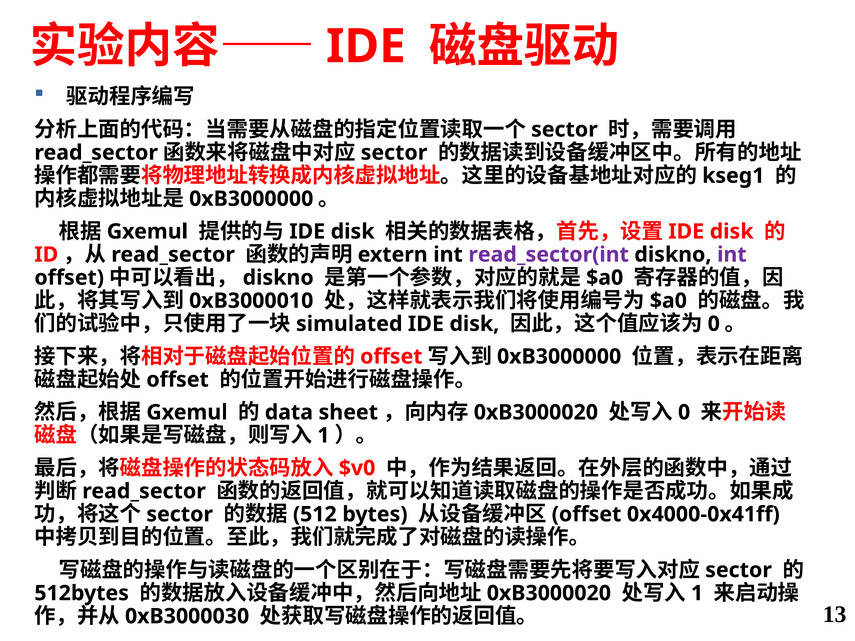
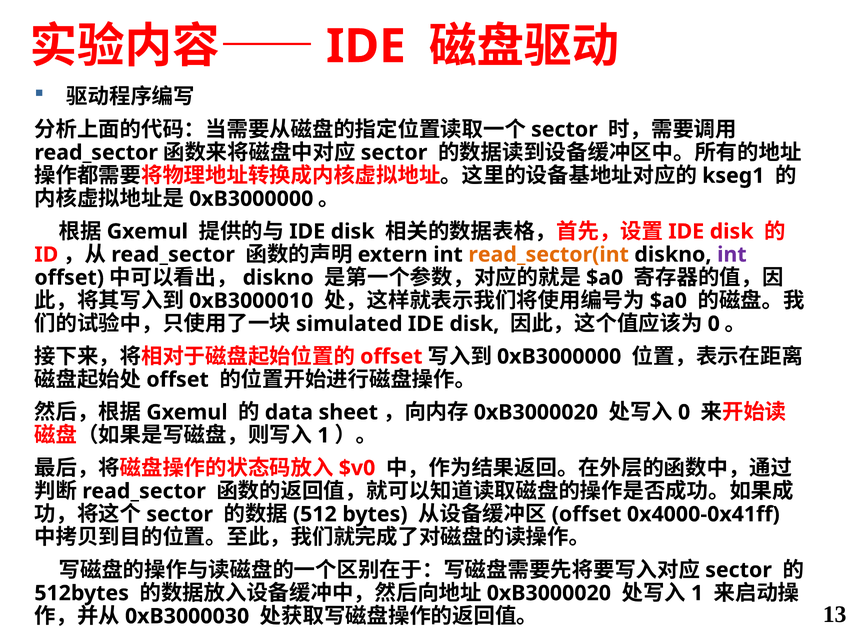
read_sector(int colour: purple -> orange
